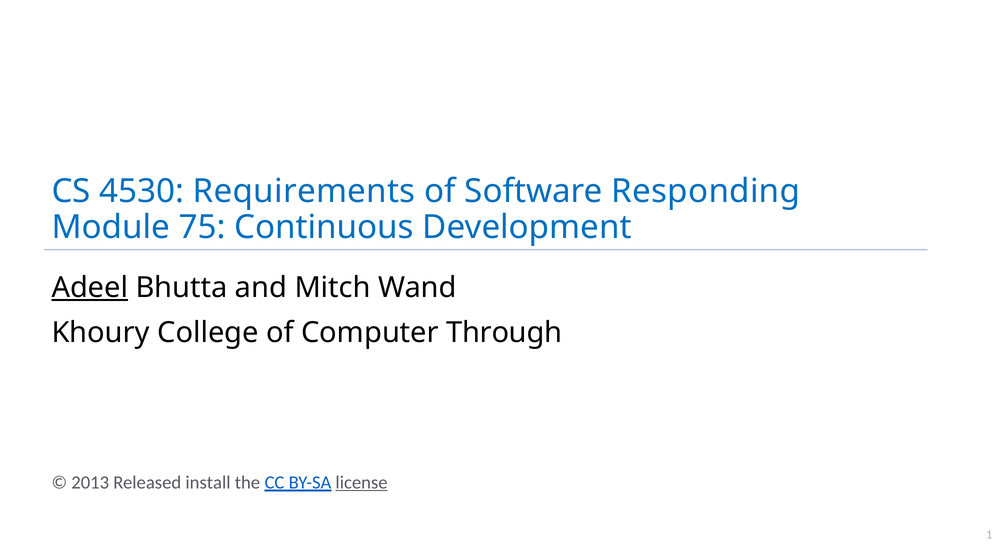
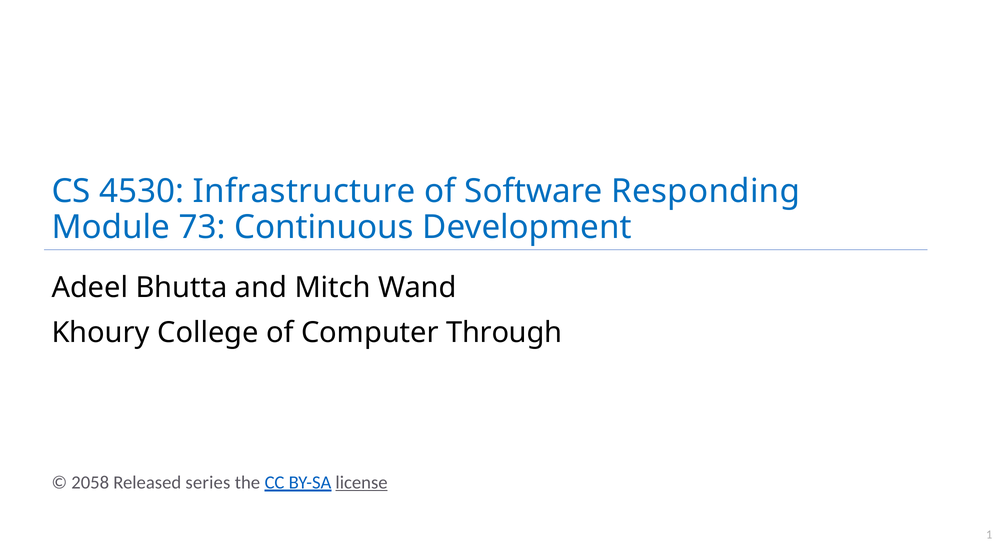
Requirements: Requirements -> Infrastructure
75: 75 -> 73
Adeel underline: present -> none
2013: 2013 -> 2058
install: install -> series
